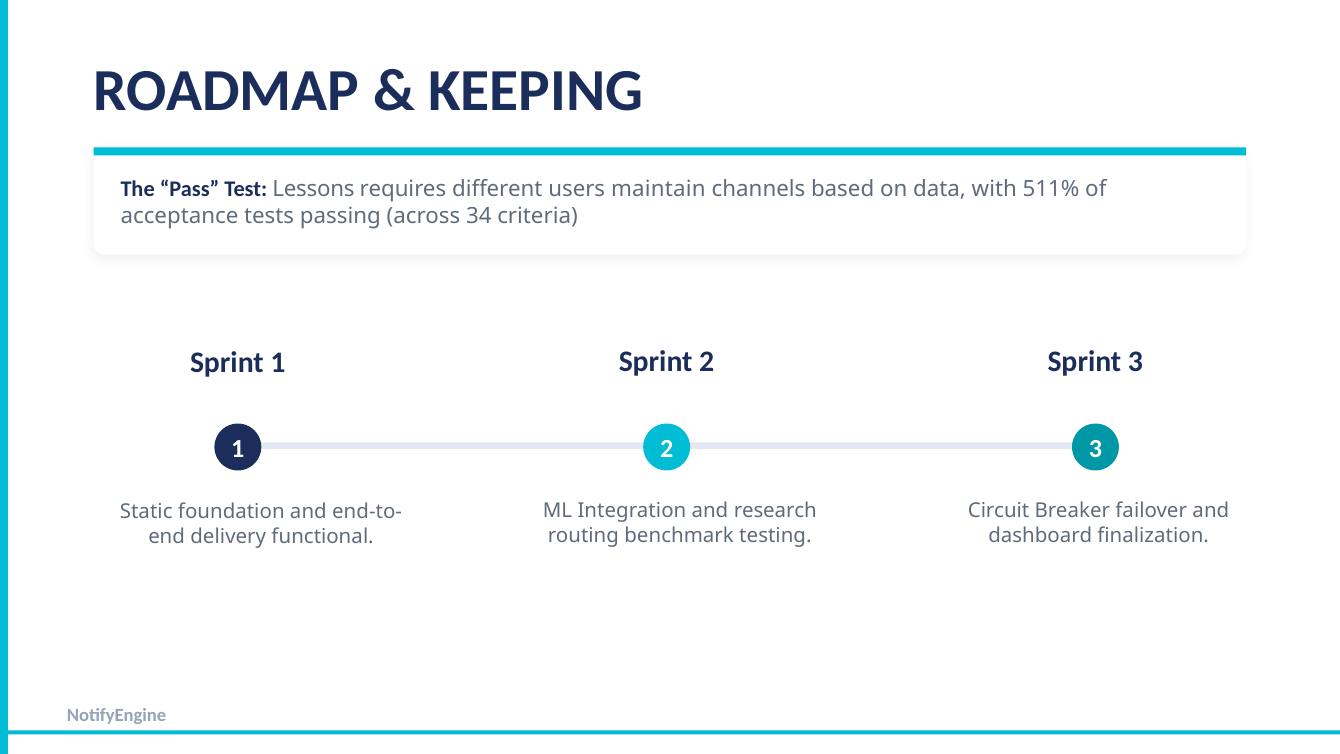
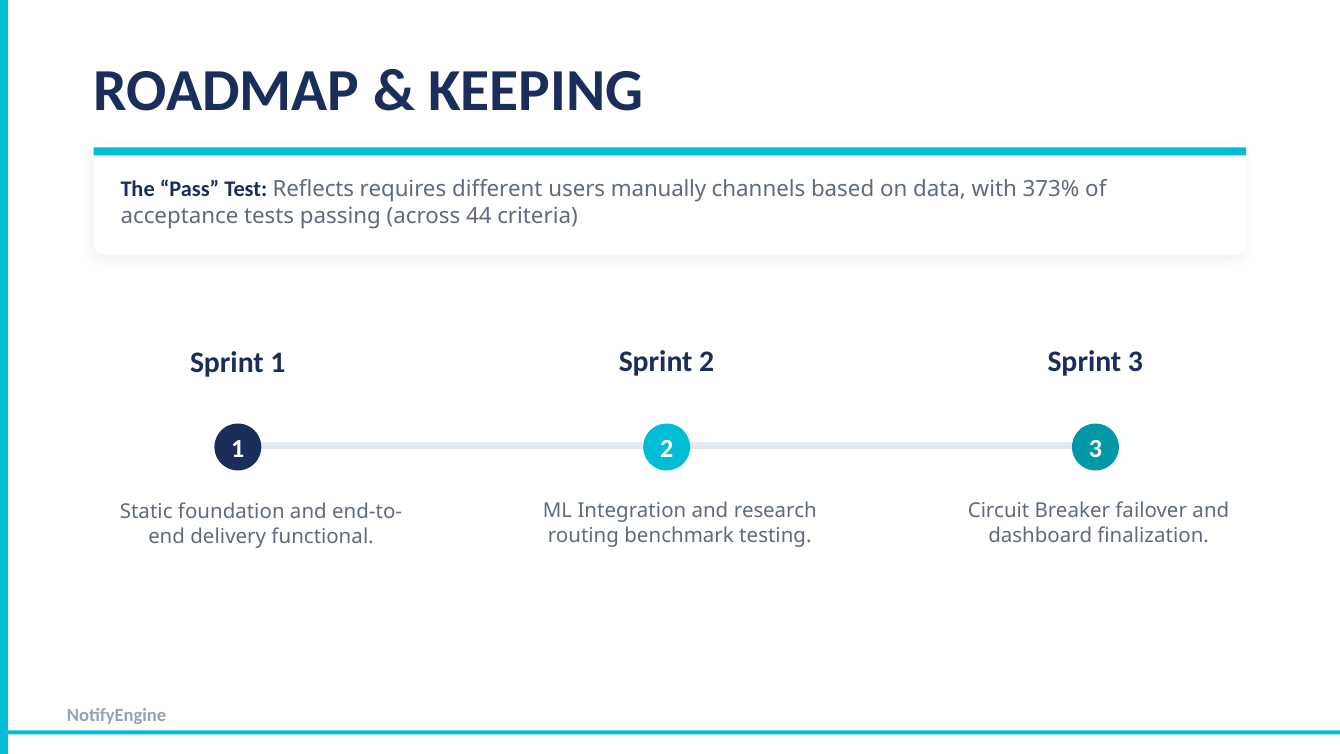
Lessons: Lessons -> Reflects
maintain: maintain -> manually
511%: 511% -> 373%
34: 34 -> 44
